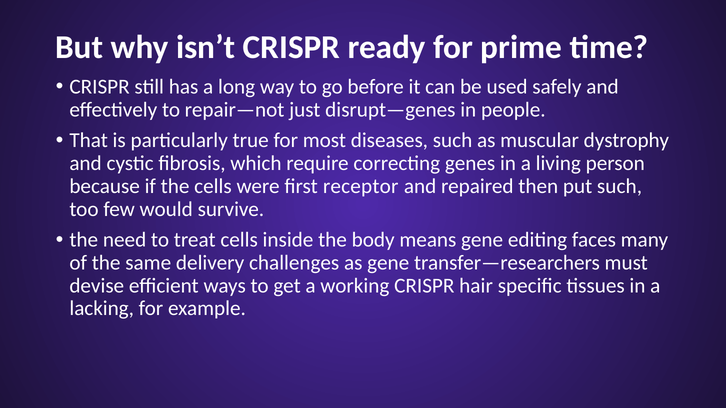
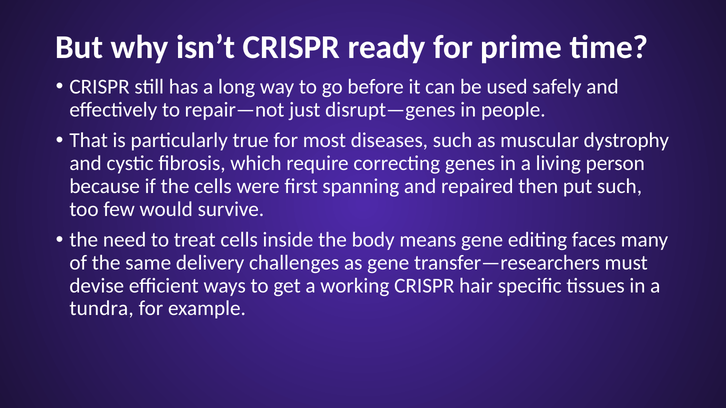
receptor: receptor -> spanning
lacking: lacking -> tundra
